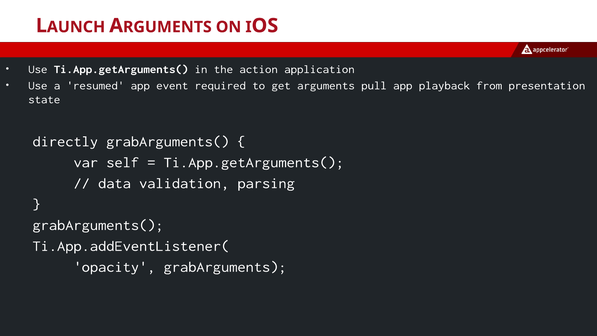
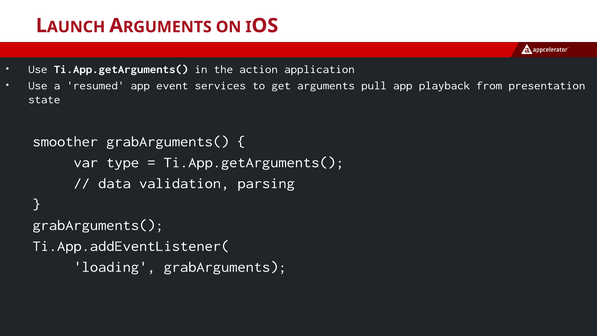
required: required -> services
directly: directly -> smoother
self: self -> type
opacity: opacity -> loading
